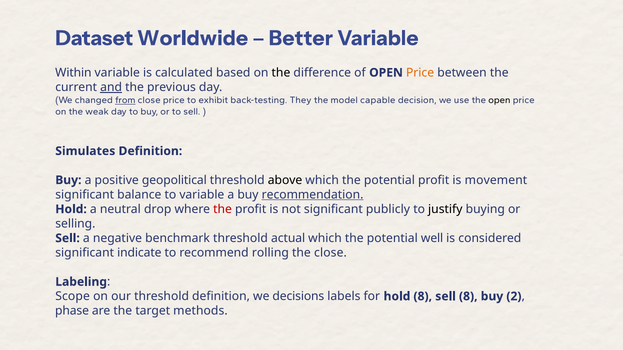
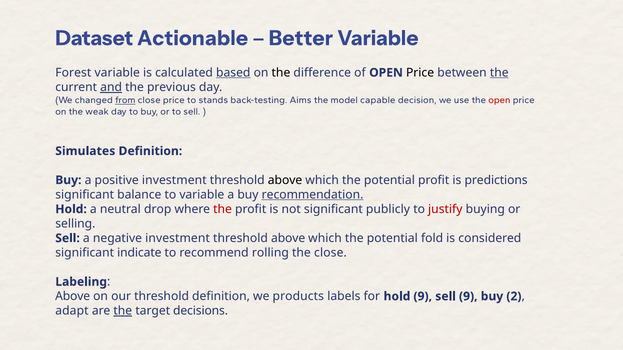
Worldwide: Worldwide -> Actionable
Within: Within -> Forest
based underline: none -> present
Price at (420, 73) colour: orange -> black
the at (499, 73) underline: none -> present
exhibit: exhibit -> stands
They: They -> Aims
open at (499, 100) colour: black -> red
positive geopolitical: geopolitical -> investment
movement: movement -> predictions
justify colour: black -> red
negative benchmark: benchmark -> investment
actual at (288, 239): actual -> above
well: well -> fold
Scope at (73, 297): Scope -> Above
decisions: decisions -> products
hold 8: 8 -> 9
sell 8: 8 -> 9
phase: phase -> adapt
the at (123, 311) underline: none -> present
methods: methods -> decisions
